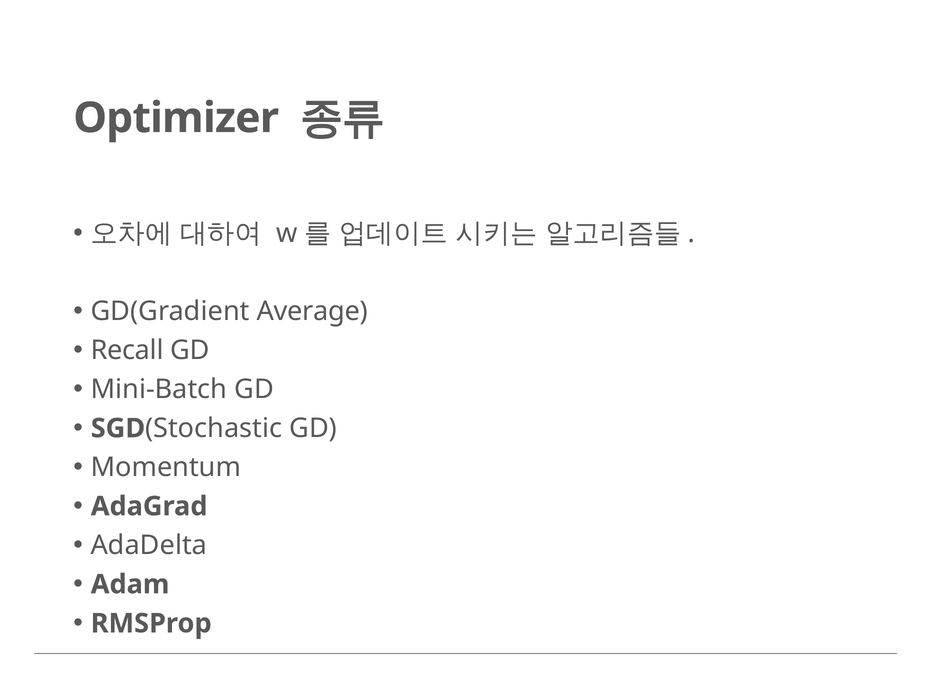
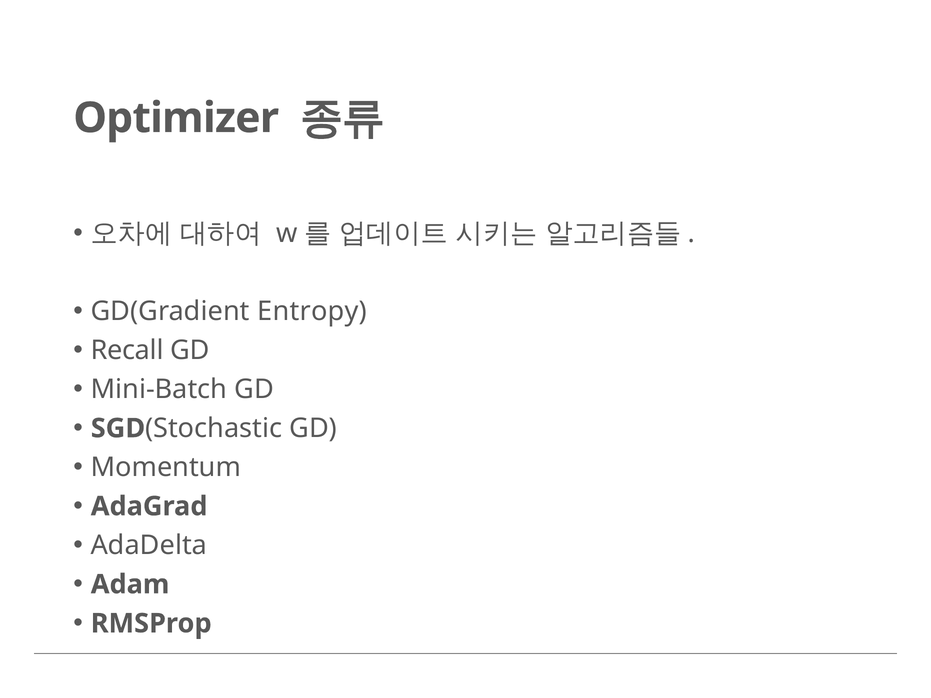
Average: Average -> Entropy
